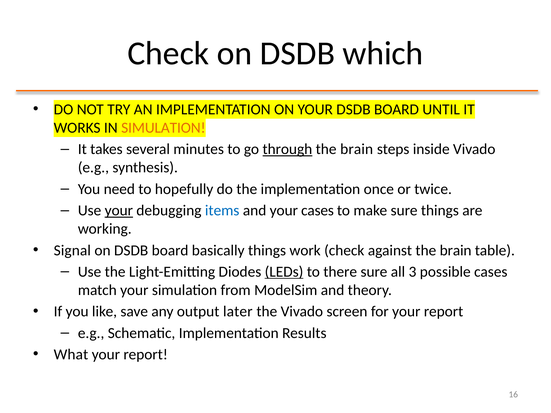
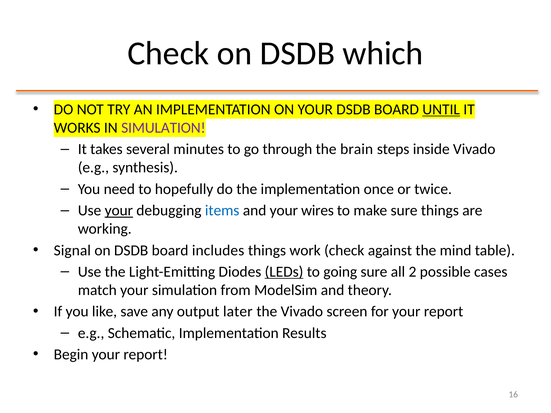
UNTIL underline: none -> present
SIMULATION at (163, 128) colour: orange -> purple
through underline: present -> none
your cases: cases -> wires
basically: basically -> includes
against the brain: brain -> mind
there: there -> going
3: 3 -> 2
What: What -> Begin
